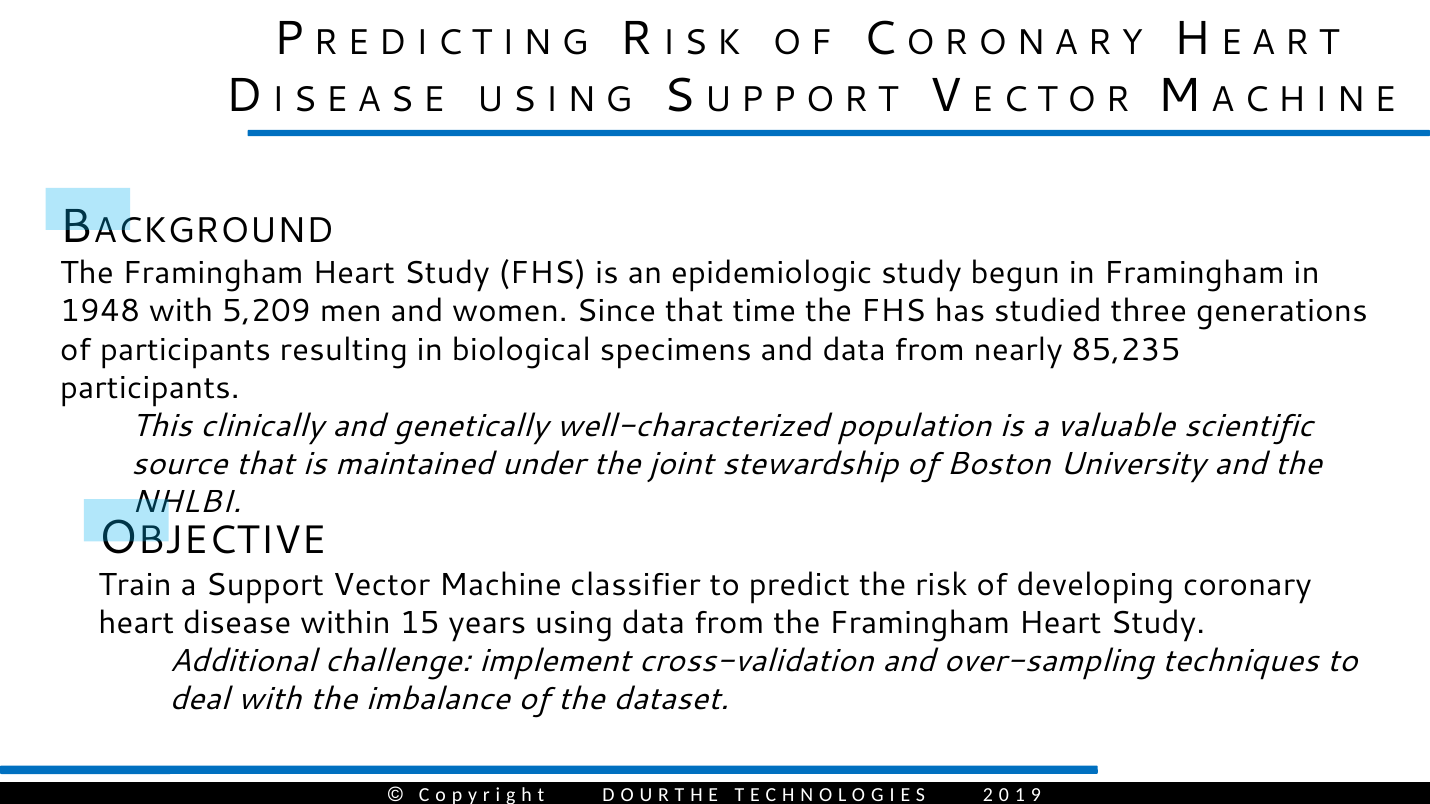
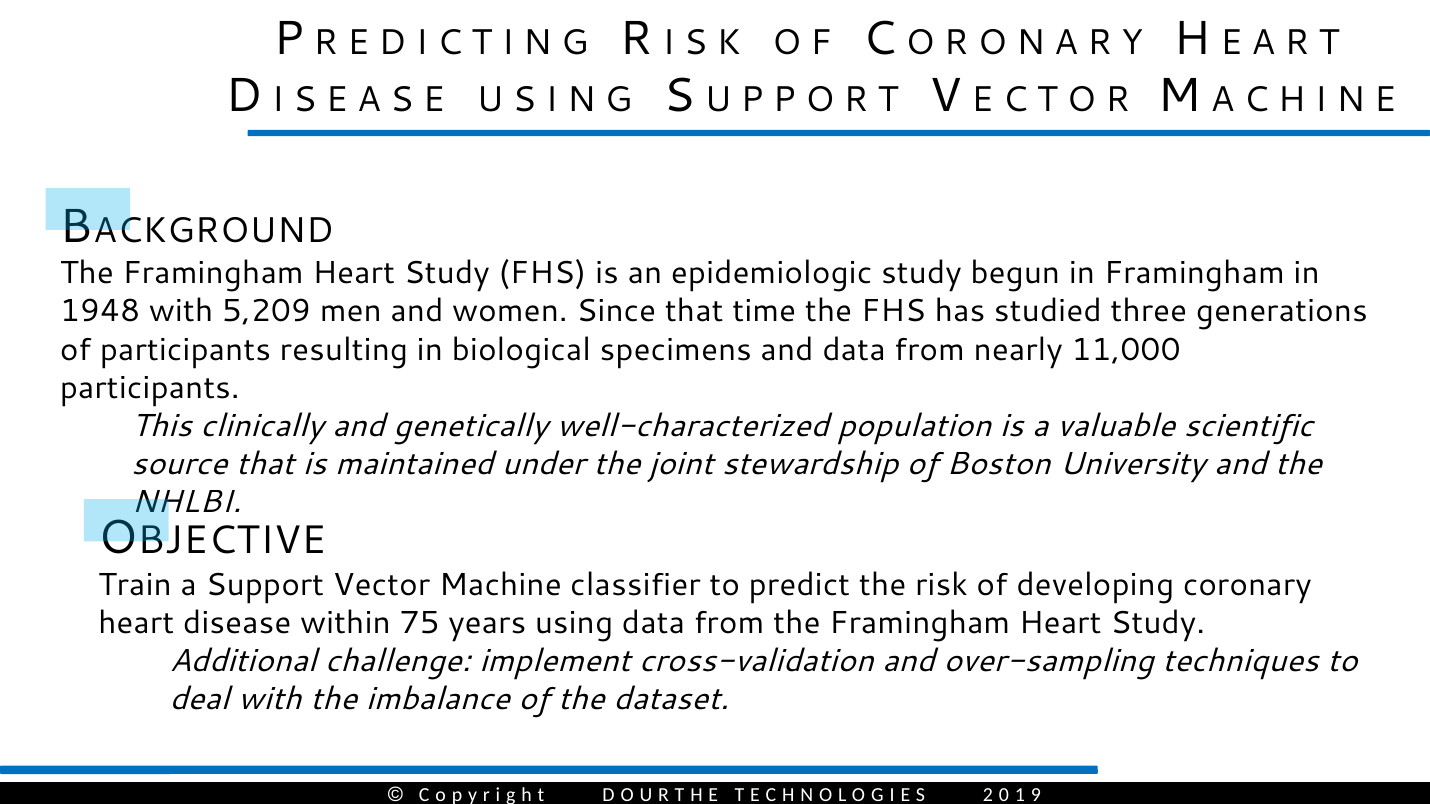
85,235: 85,235 -> 11,000
15: 15 -> 75
